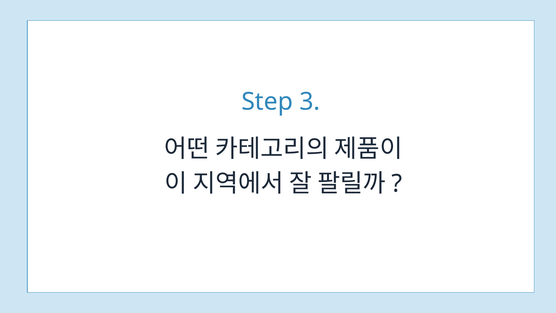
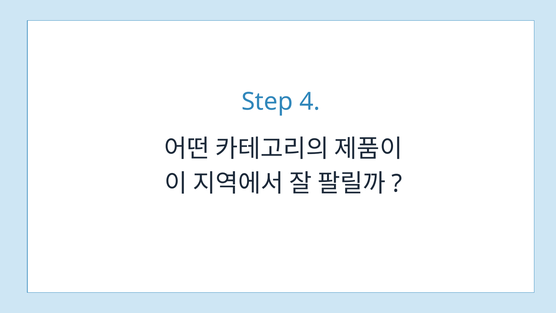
3: 3 -> 4
